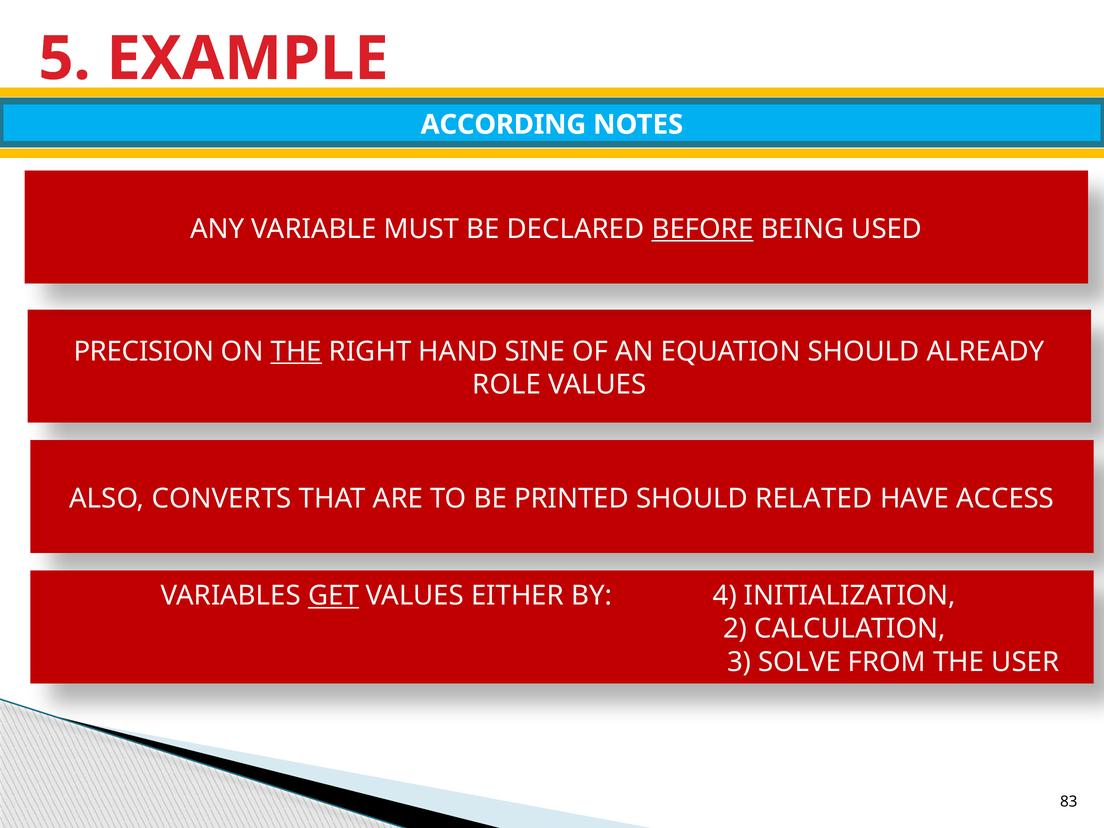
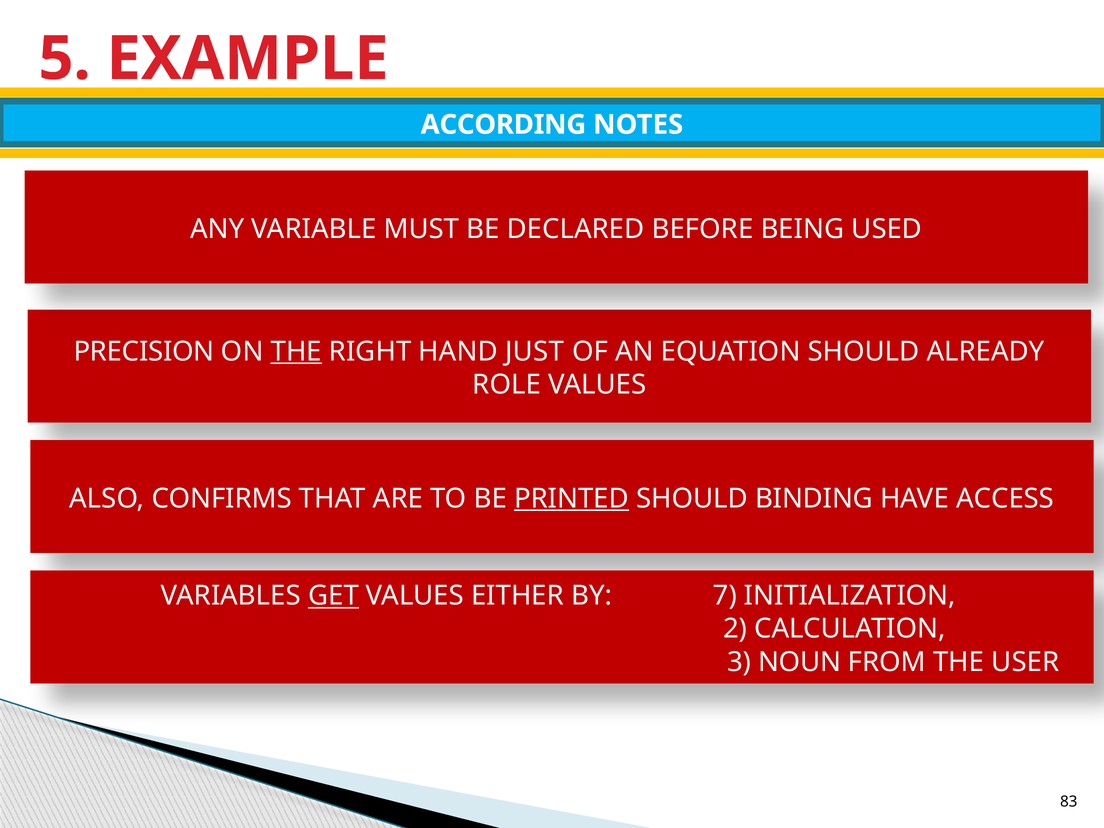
BEFORE underline: present -> none
SINE: SINE -> JUST
CONVERTS: CONVERTS -> CONFIRMS
PRINTED underline: none -> present
RELATED: RELATED -> BINDING
4: 4 -> 7
SOLVE: SOLVE -> NOUN
